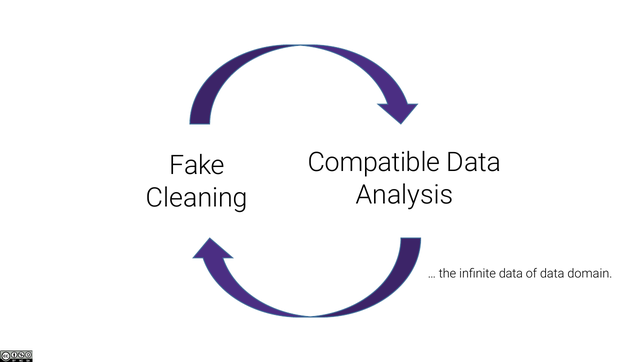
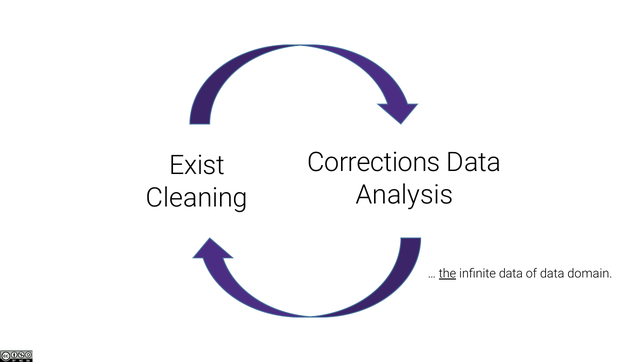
Compatible: Compatible -> Corrections
Fake: Fake -> Exist
the underline: none -> present
